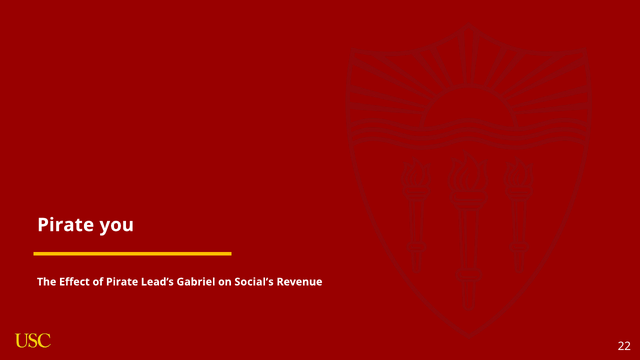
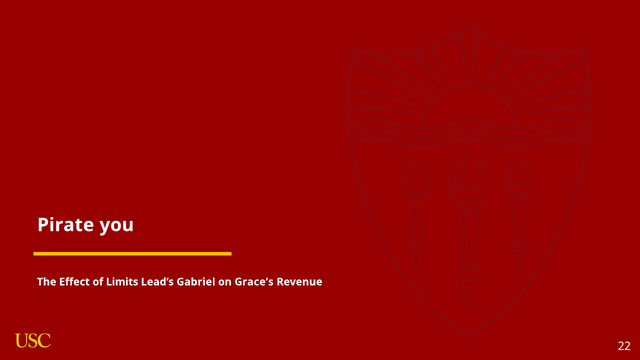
of Pirate: Pirate -> Limits
Social’s: Social’s -> Grace’s
